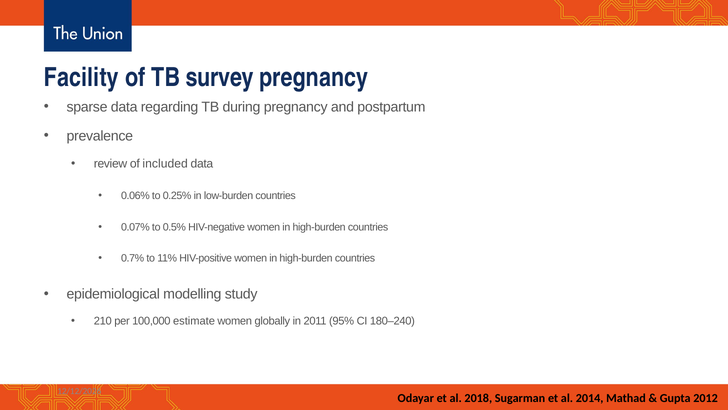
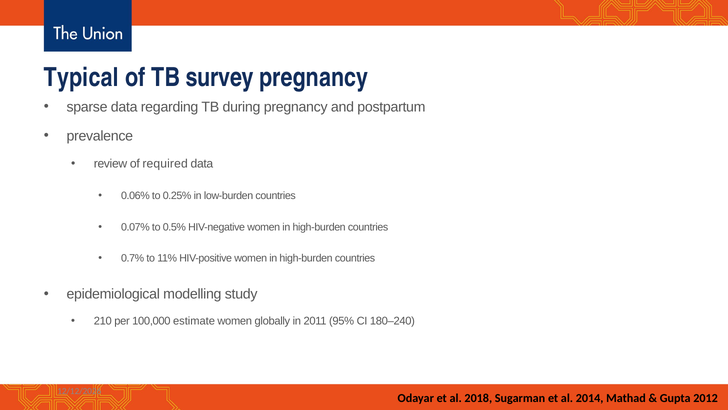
Facility: Facility -> Typical
included: included -> required
